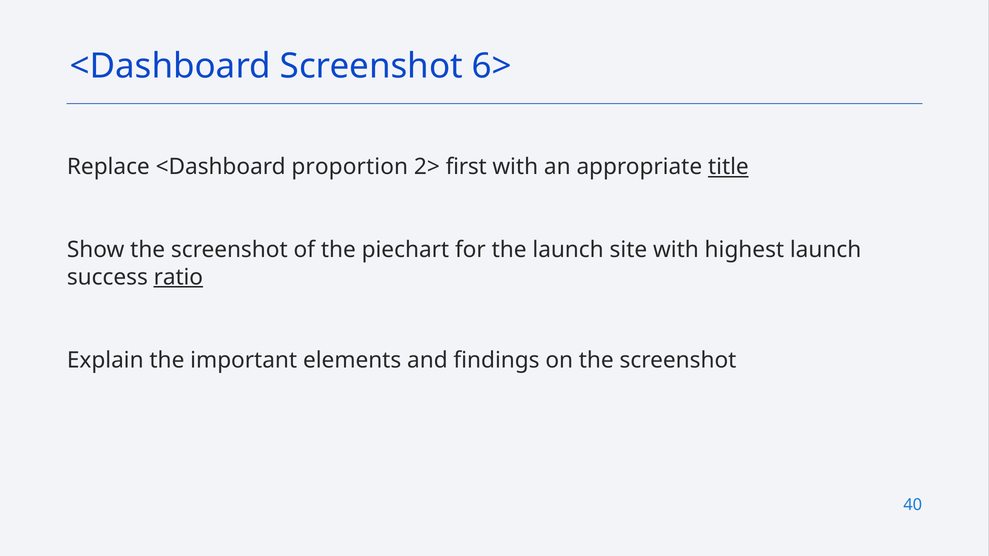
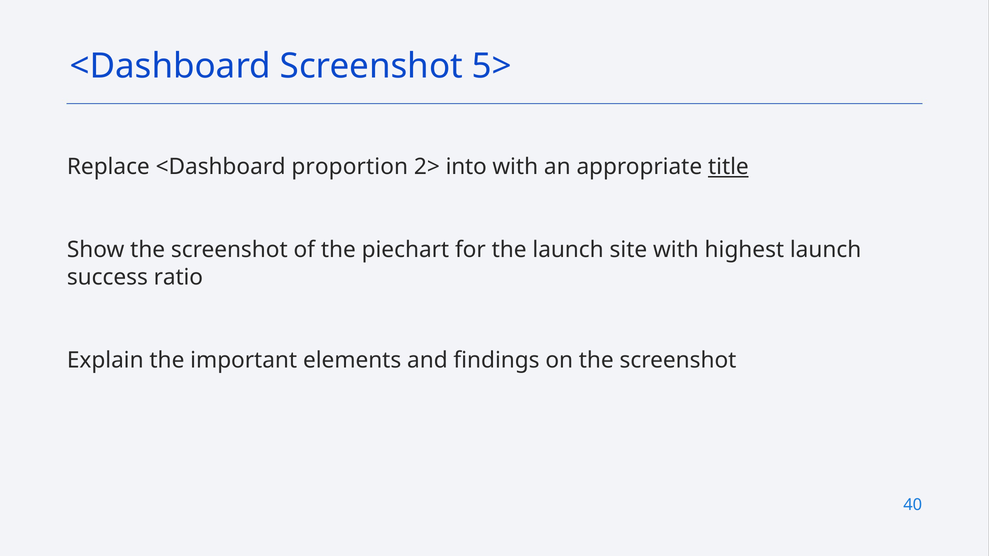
6>: 6> -> 5>
first: first -> into
ratio underline: present -> none
